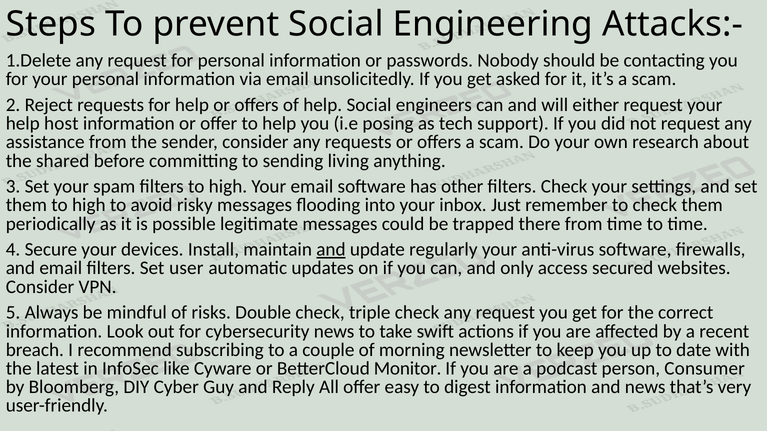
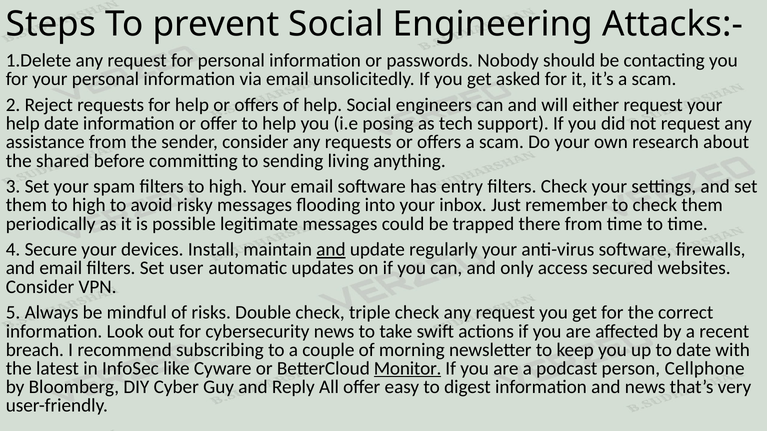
help host: host -> date
other: other -> entry
Monitor underline: none -> present
Consumer: Consumer -> Cellphone
